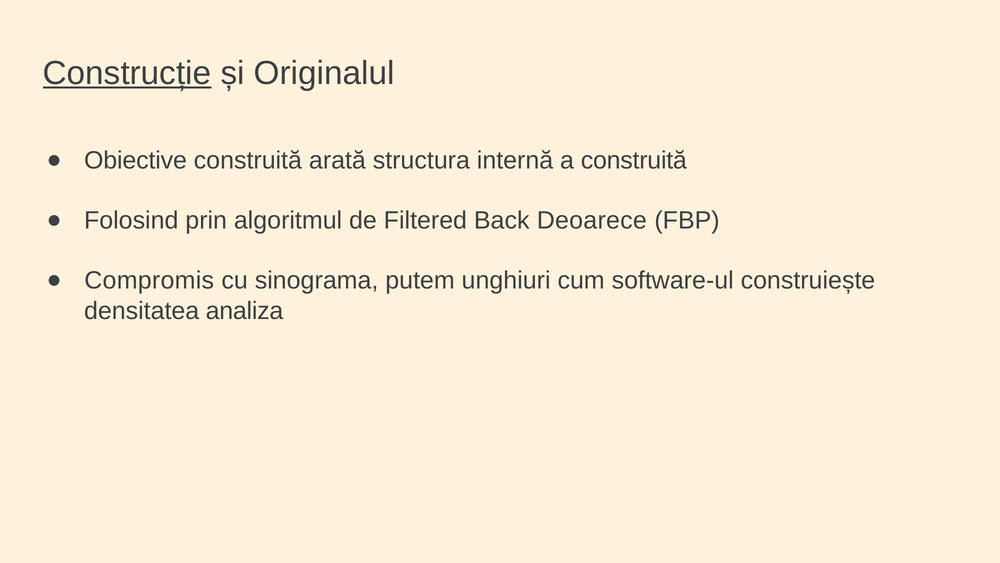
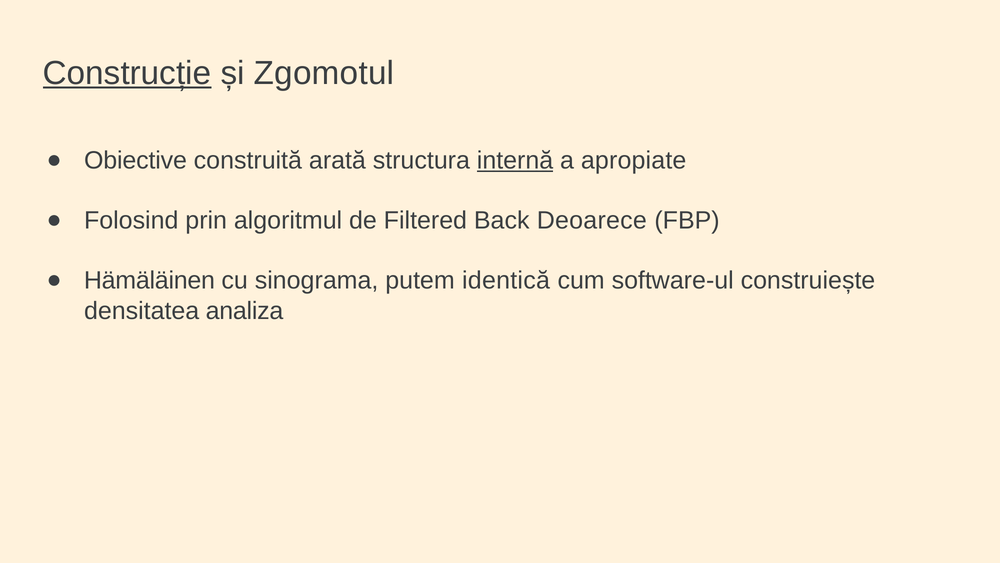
Originalul: Originalul -> Zgomotul
internă underline: none -> present
a construită: construită -> apropiate
Compromis: Compromis -> Hämäläinen
unghiuri: unghiuri -> identică
